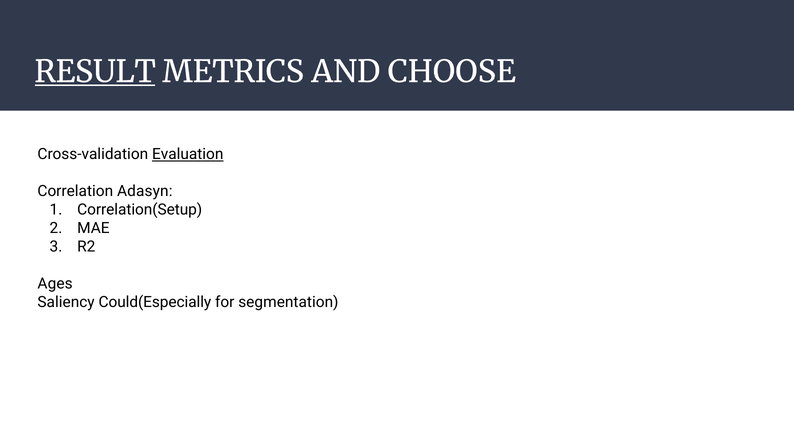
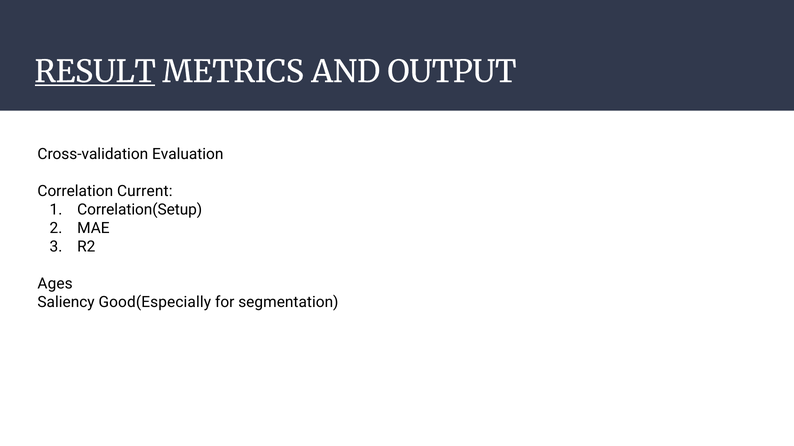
CHOOSE: CHOOSE -> OUTPUT
Evaluation underline: present -> none
Adasyn: Adasyn -> Current
Could(Especially: Could(Especially -> Good(Especially
